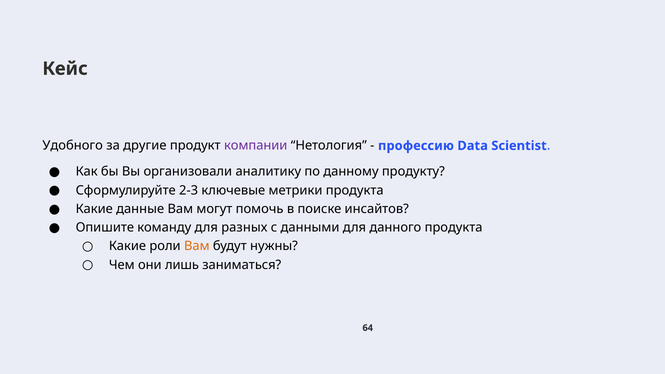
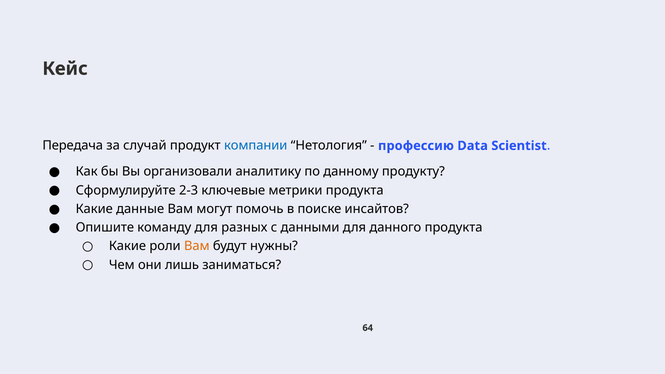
Удобного: Удобного -> Передача
другие: другие -> случай
компании colour: purple -> blue
